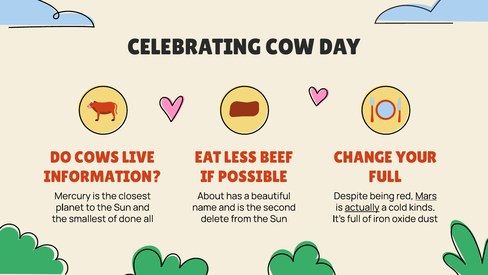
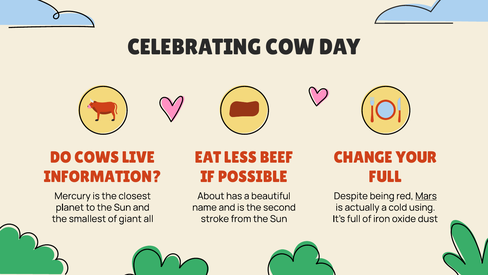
actually underline: present -> none
kinds: kinds -> using
done: done -> giant
delete: delete -> stroke
